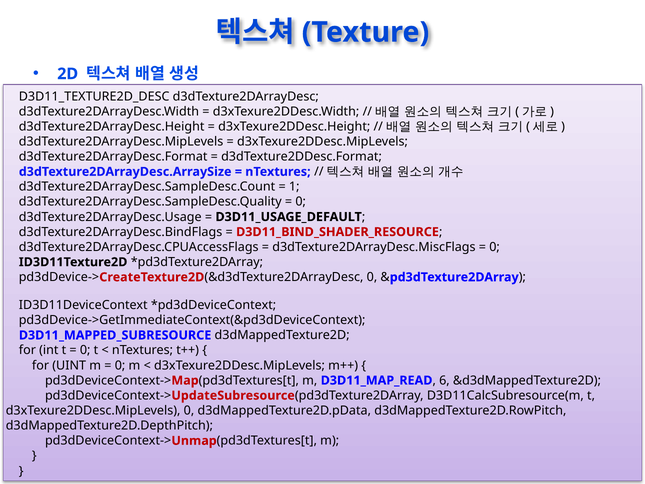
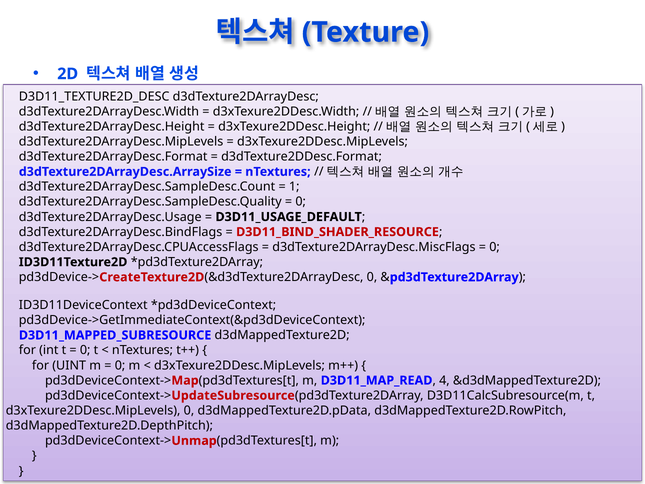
6: 6 -> 4
